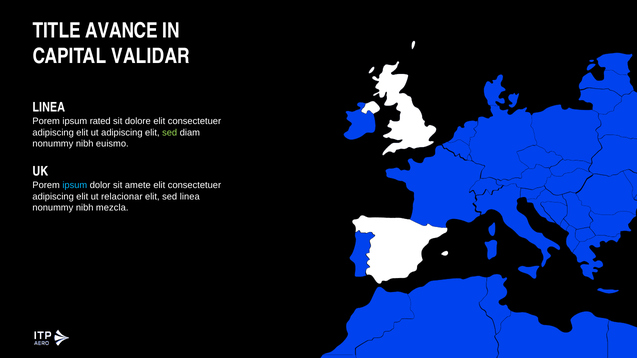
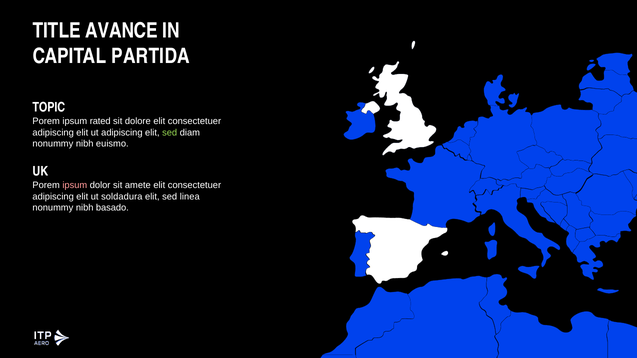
VALIDAR: VALIDAR -> PARTIDA
LINEA at (49, 107): LINEA -> TOPIC
ipsum at (75, 185) colour: light blue -> pink
relacionar: relacionar -> soldadura
mezcla: mezcla -> basado
